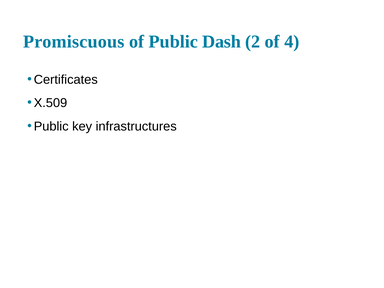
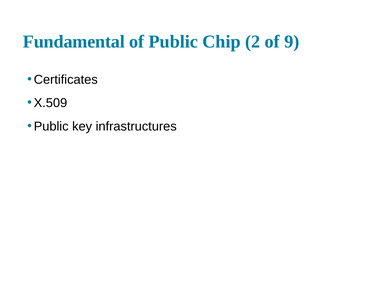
Promiscuous: Promiscuous -> Fundamental
Dash: Dash -> Chip
4: 4 -> 9
